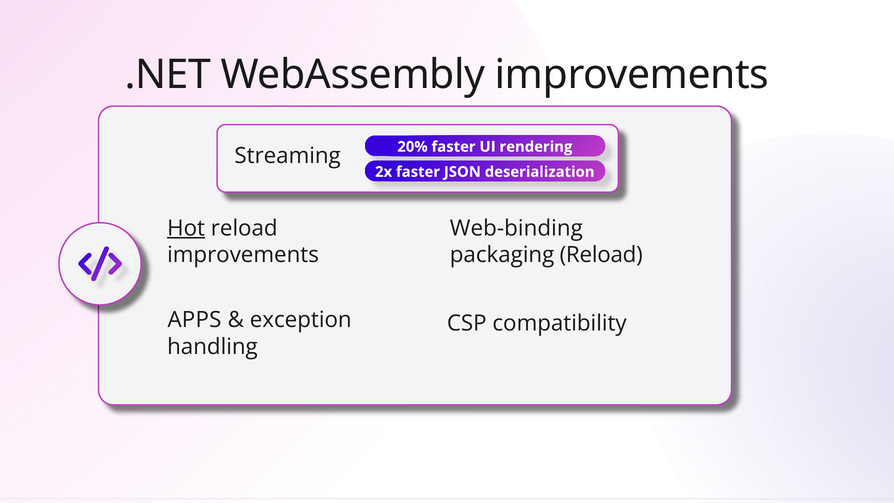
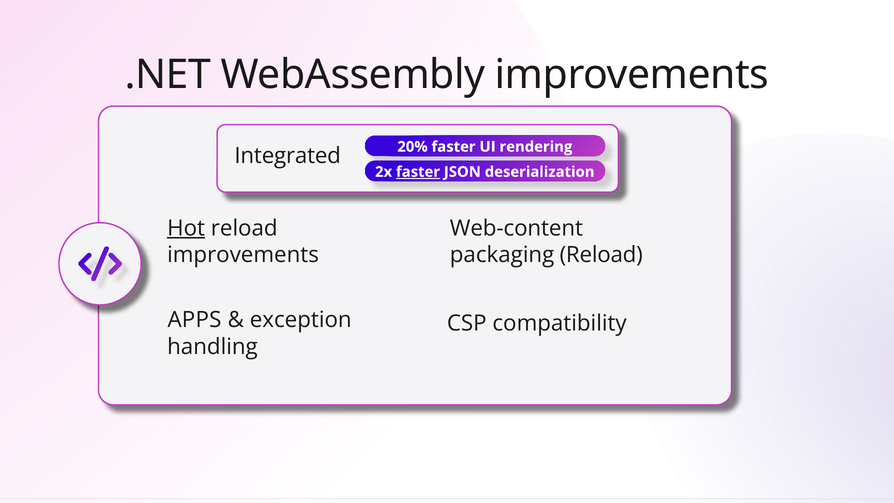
Streaming: Streaming -> Integrated
faster at (418, 172) underline: none -> present
Web-binding: Web-binding -> Web-content
